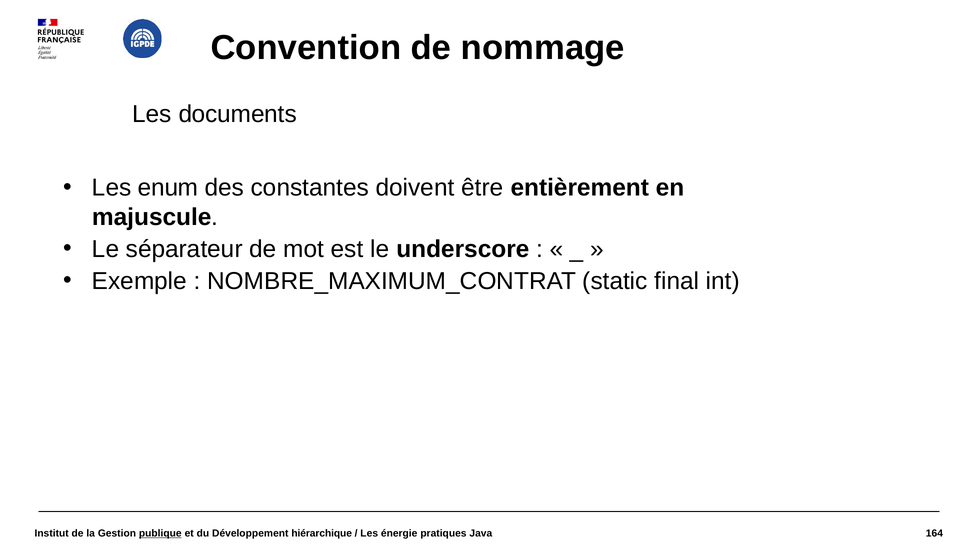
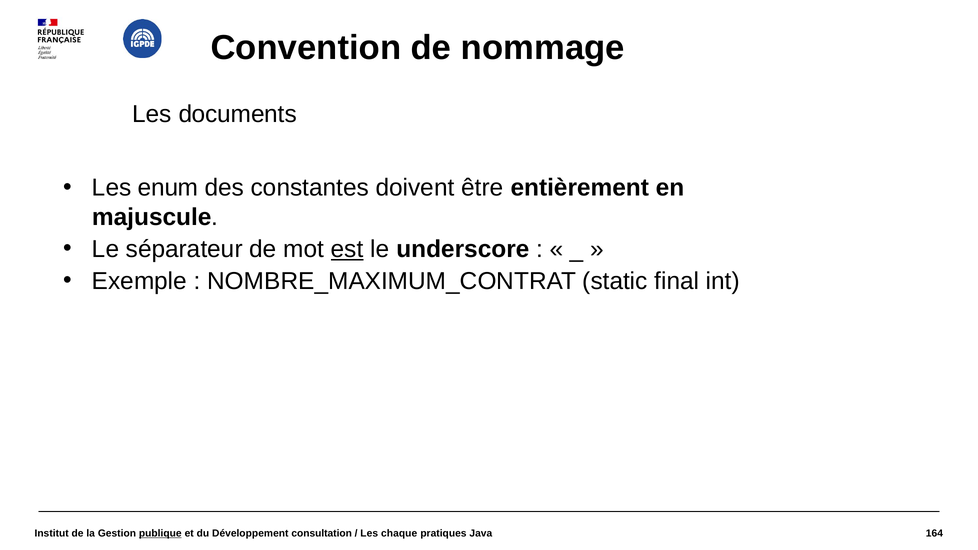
est underline: none -> present
hiérarchique: hiérarchique -> consultation
énergie: énergie -> chaque
